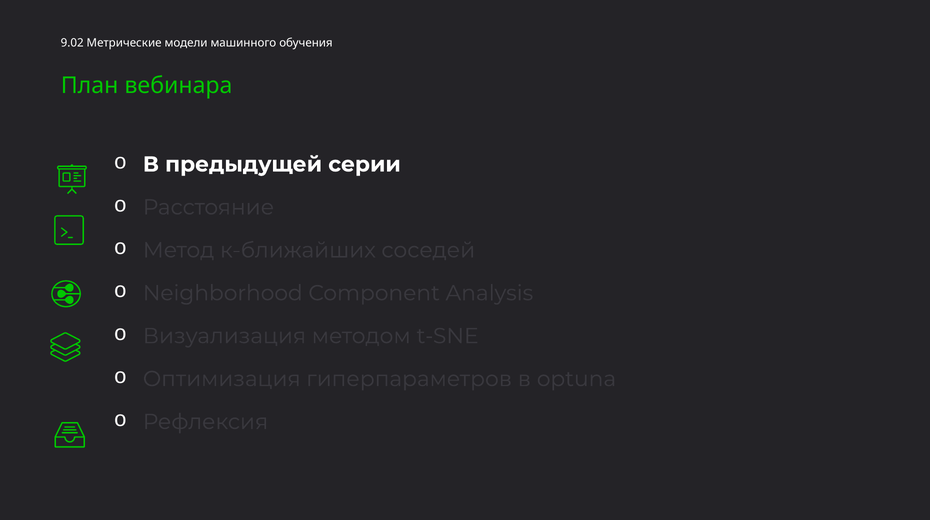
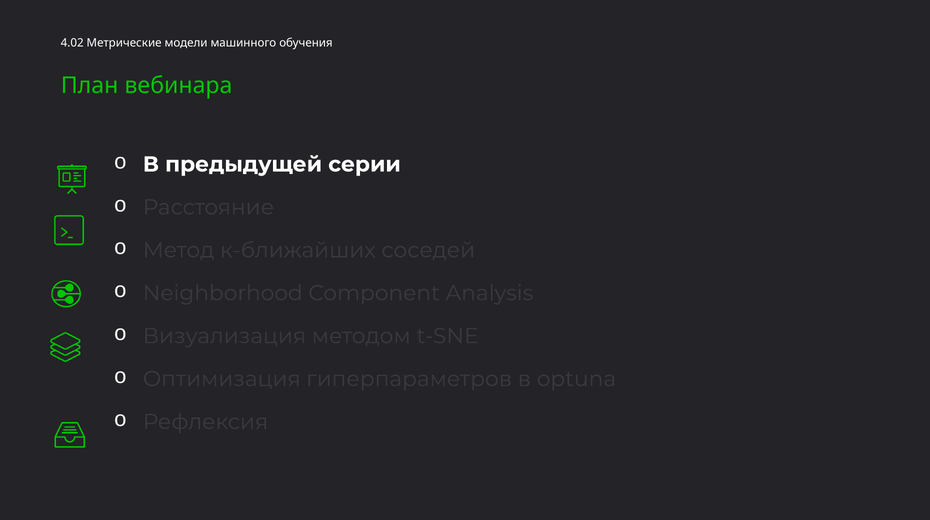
9.02: 9.02 -> 4.02
